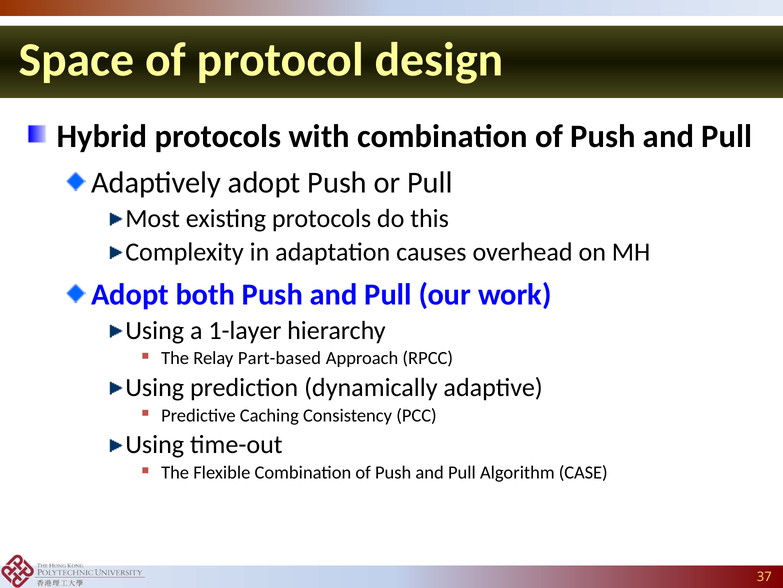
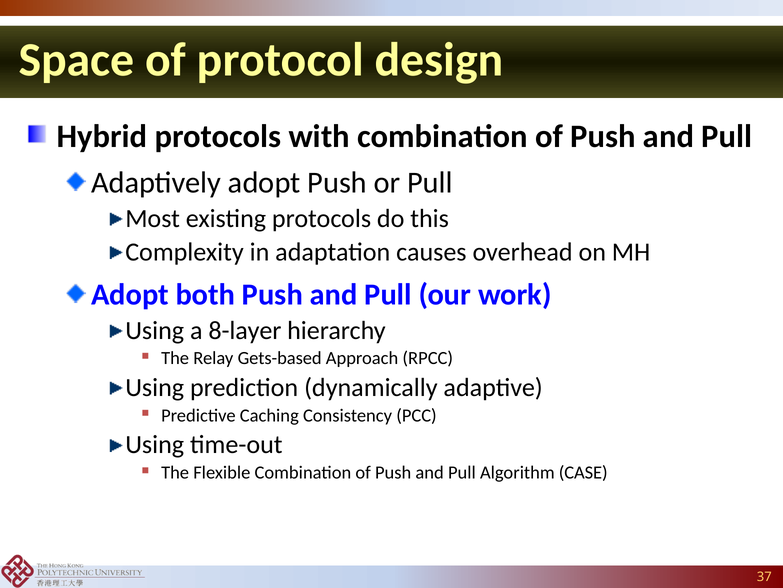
1-layer: 1-layer -> 8-layer
Part-based: Part-based -> Gets-based
